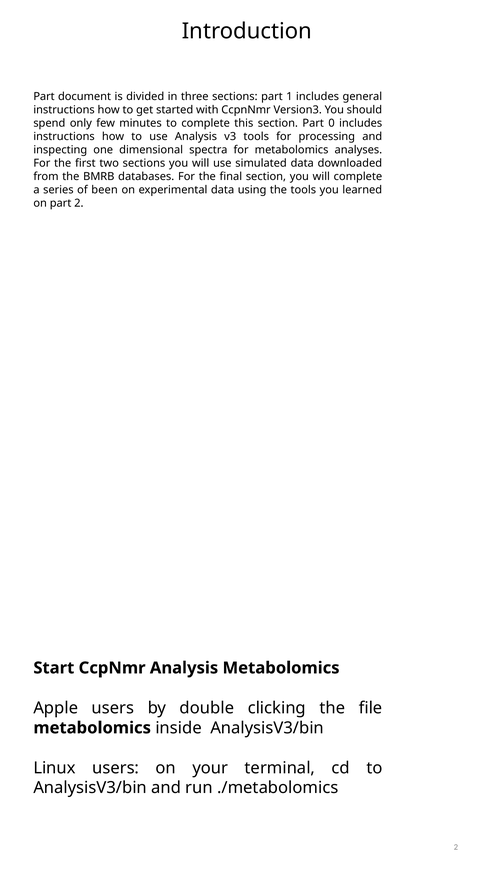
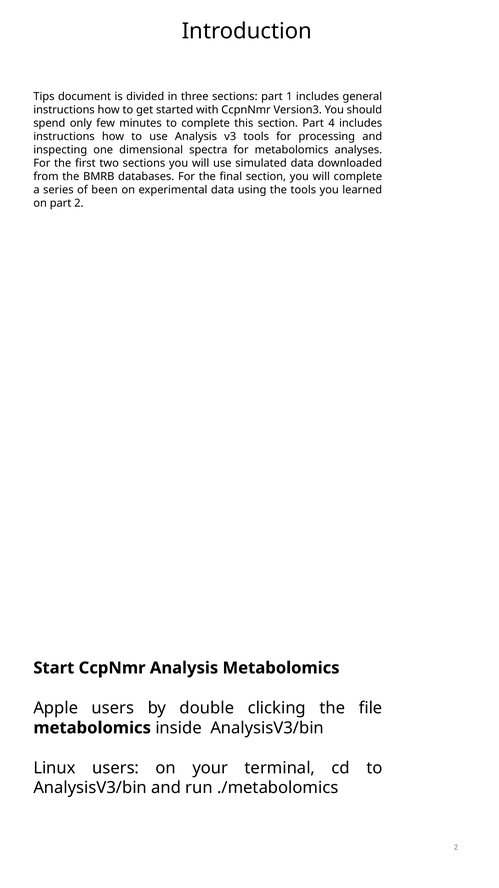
Part at (44, 97): Part -> Tips
0: 0 -> 4
